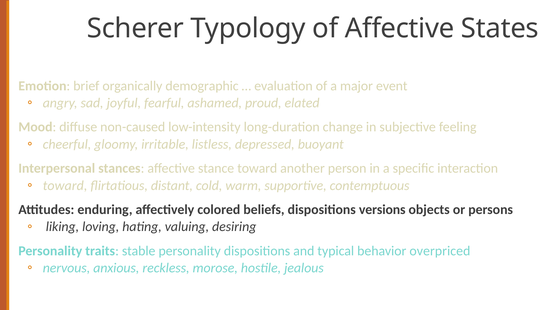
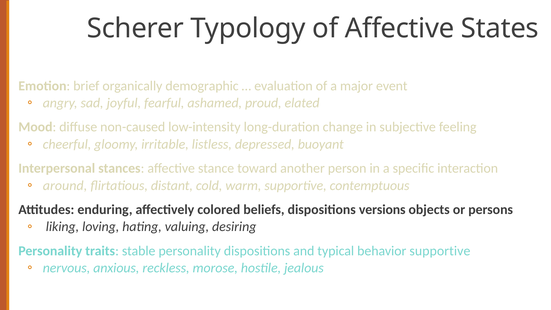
toward at (65, 185): toward -> around
behavior overpriced: overpriced -> supportive
